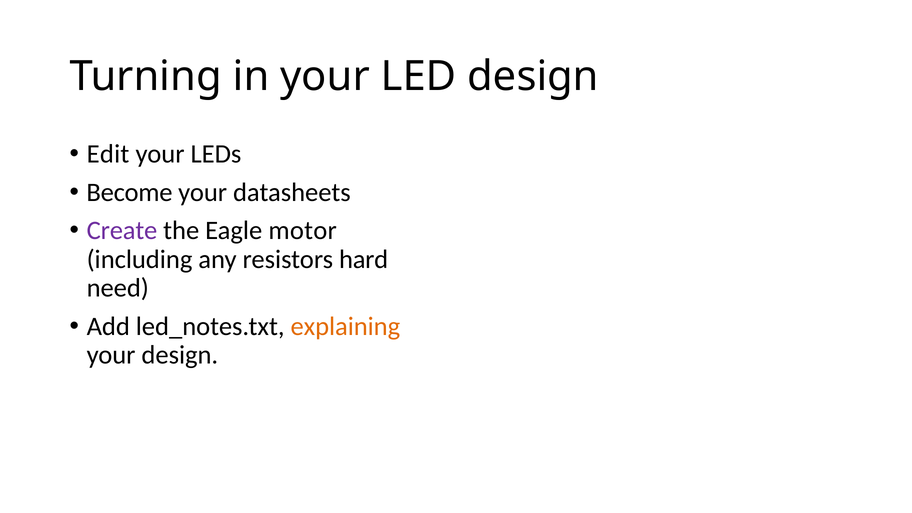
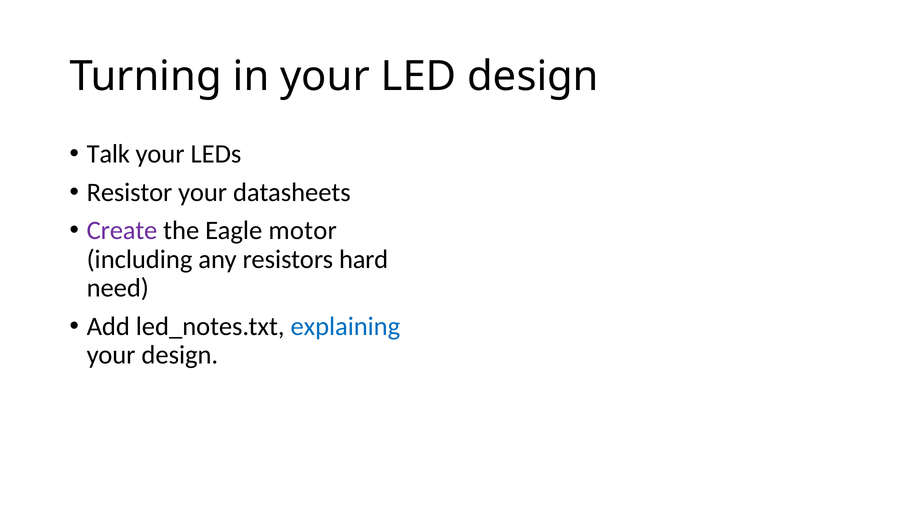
Edit: Edit -> Talk
Become: Become -> Resistor
explaining colour: orange -> blue
